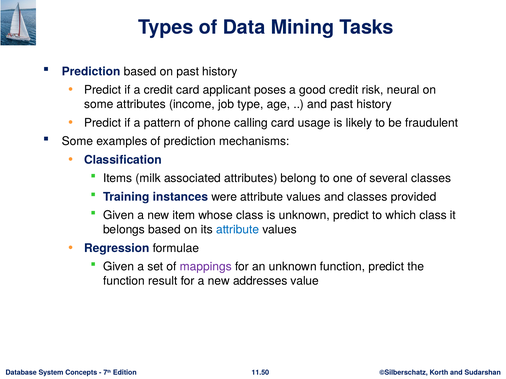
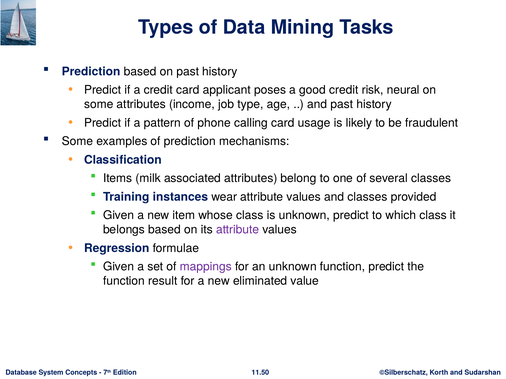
were: were -> wear
attribute at (238, 230) colour: blue -> purple
addresses: addresses -> eliminated
